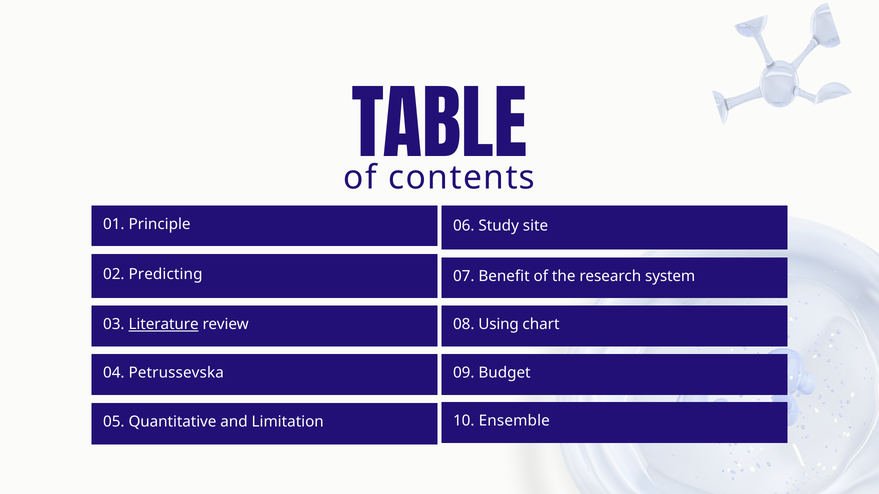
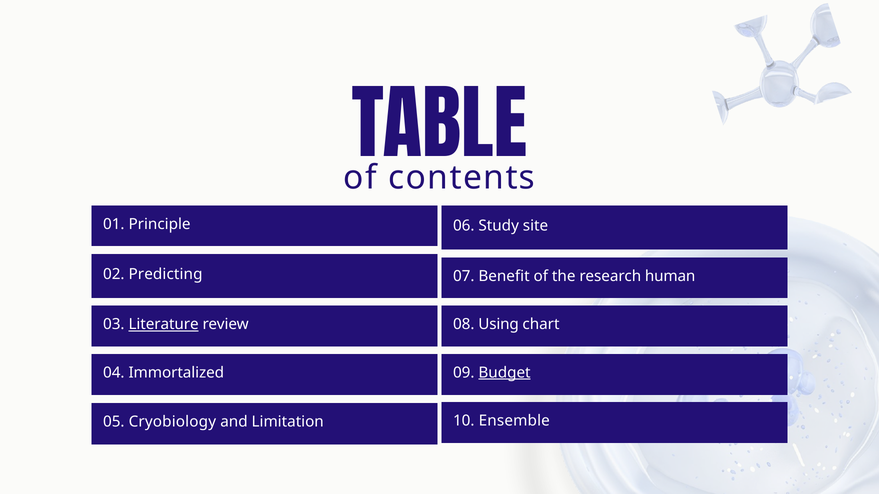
system: system -> human
Budget underline: none -> present
Petrussevska: Petrussevska -> Immortalized
Quantitative: Quantitative -> Cryobiology
